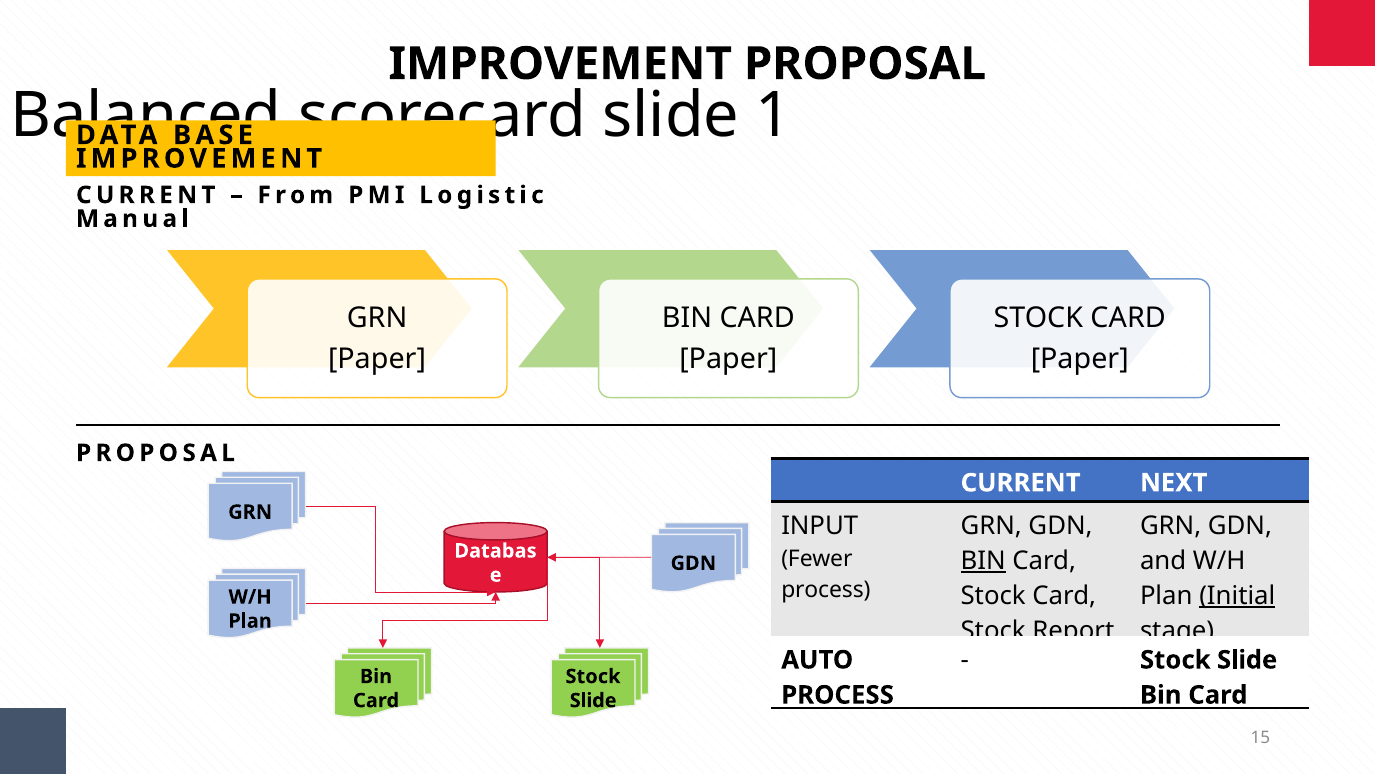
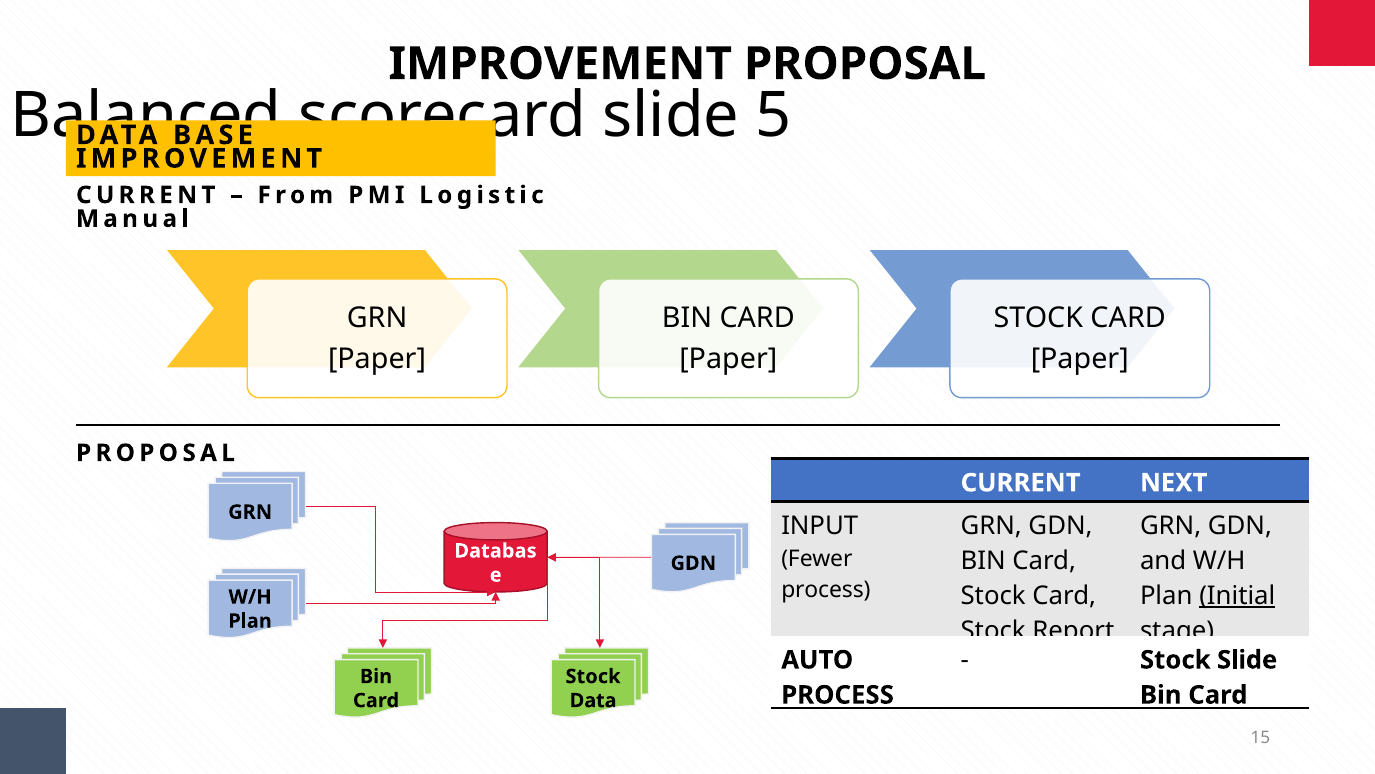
1: 1 -> 5
BIN at (983, 561) underline: present -> none
Slide at (593, 700): Slide -> Data
